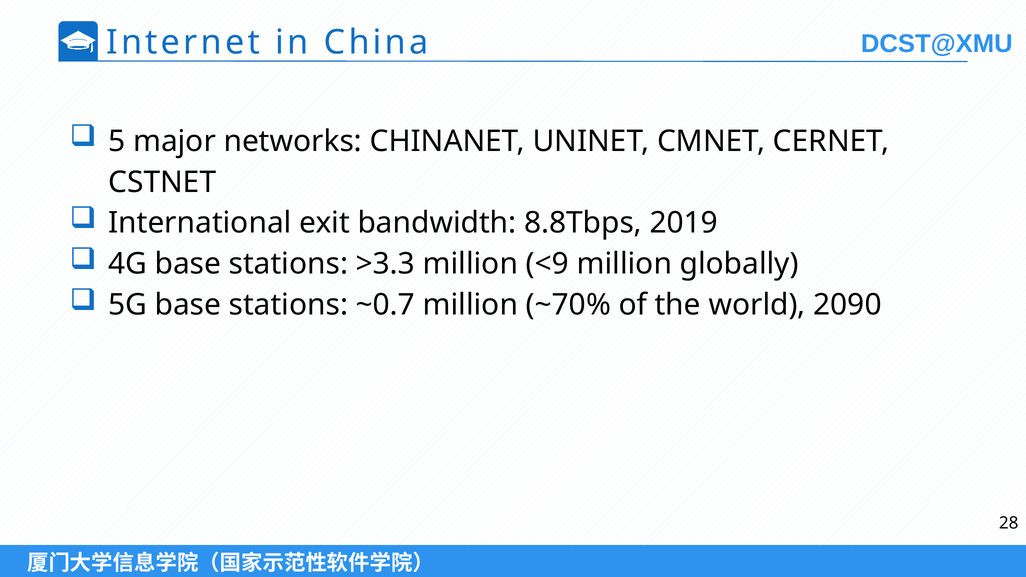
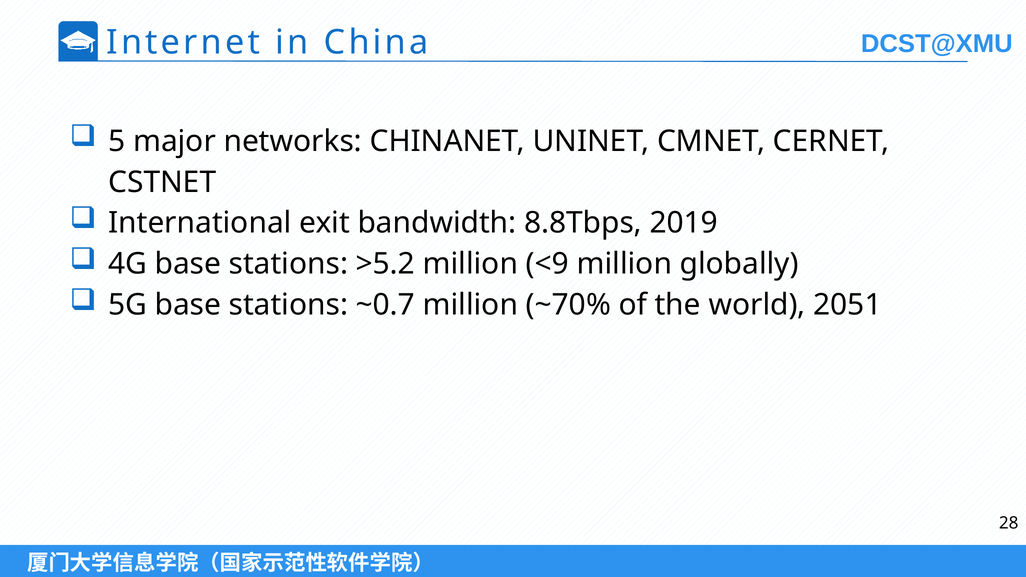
>3.3: >3.3 -> >5.2
2090: 2090 -> 2051
